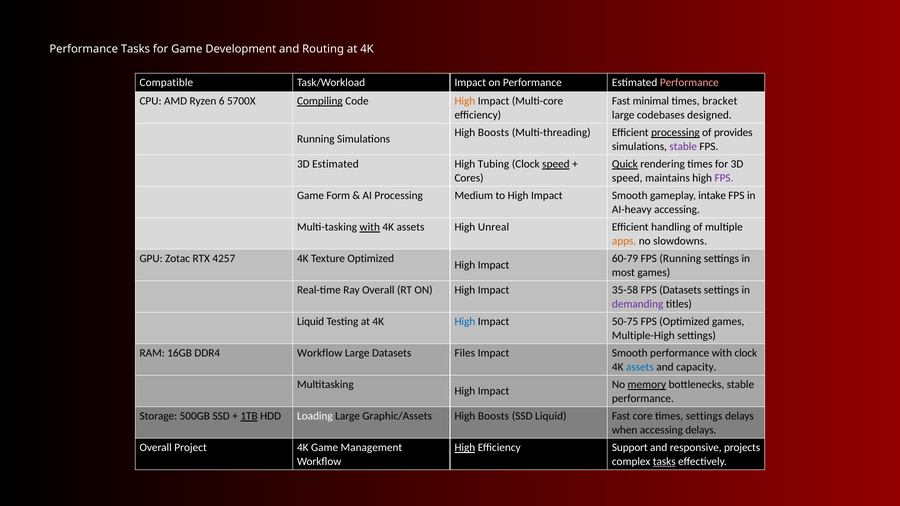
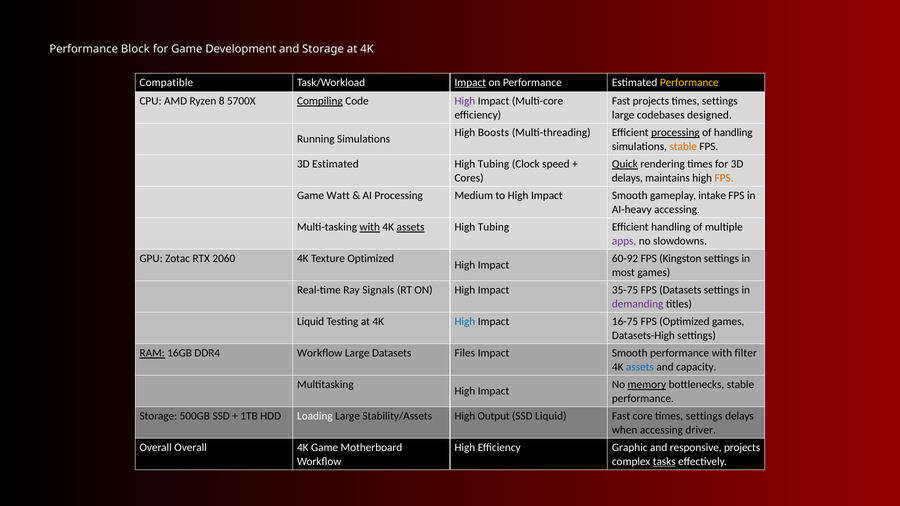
Performance Tasks: Tasks -> Block
and Routing: Routing -> Storage
Impact at (470, 82) underline: none -> present
Performance at (689, 82) colour: pink -> yellow
6: 6 -> 8
High at (465, 101) colour: orange -> purple
Fast minimal: minimal -> projects
bracket at (720, 101): bracket -> settings
of provides: provides -> handling
stable at (683, 146) colour: purple -> orange
speed at (556, 164) underline: present -> none
speed at (627, 178): speed -> delays
FPS at (724, 178) colour: purple -> orange
Form: Form -> Watt
assets at (410, 227) underline: none -> present
Unreal at (494, 227): Unreal -> Tubing
apps colour: orange -> purple
4257: 4257 -> 2060
60-79: 60-79 -> 60-92
FPS Running: Running -> Kingston
Ray Overall: Overall -> Signals
35-58: 35-58 -> 35-75
50-75: 50-75 -> 16-75
Multiple-High: Multiple-High -> Datasets-High
RAM underline: none -> present
with clock: clock -> filter
1TB underline: present -> none
Graphic/Assets: Graphic/Assets -> Stability/Assets
Boosts at (494, 416): Boosts -> Output
accessing delays: delays -> driver
Overall Project: Project -> Overall
Management: Management -> Motherboard
High at (465, 448) underline: present -> none
Support: Support -> Graphic
